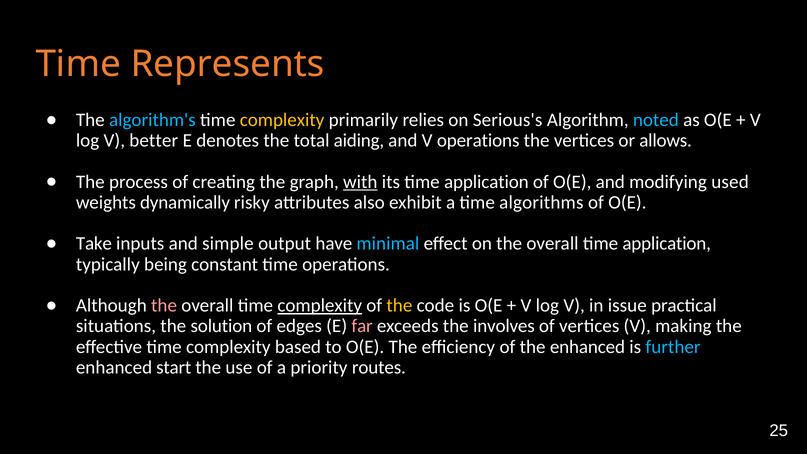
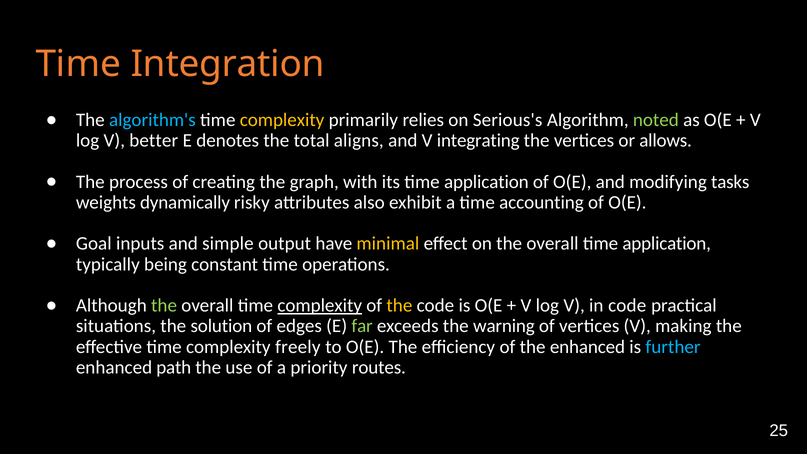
Represents: Represents -> Integration
noted colour: light blue -> light green
aiding: aiding -> aligns
V operations: operations -> integrating
with underline: present -> none
used: used -> tasks
algorithms: algorithms -> accounting
Take: Take -> Goal
minimal colour: light blue -> yellow
the at (164, 305) colour: pink -> light green
in issue: issue -> code
far colour: pink -> light green
involves: involves -> warning
based: based -> freely
start: start -> path
